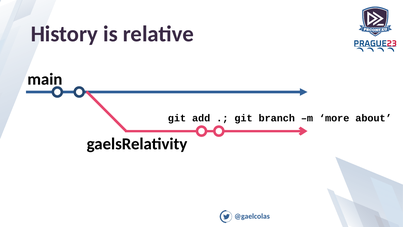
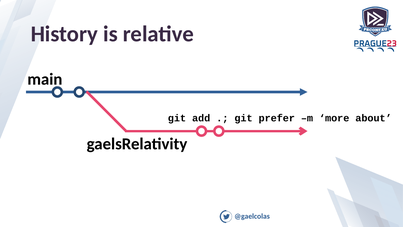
branch: branch -> prefer
